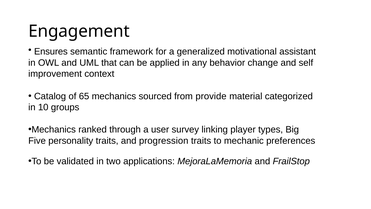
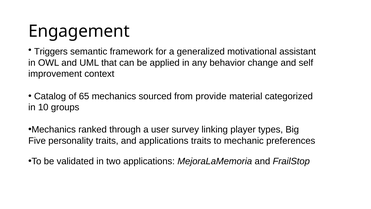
Ensures: Ensures -> Triggers
and progression: progression -> applications
